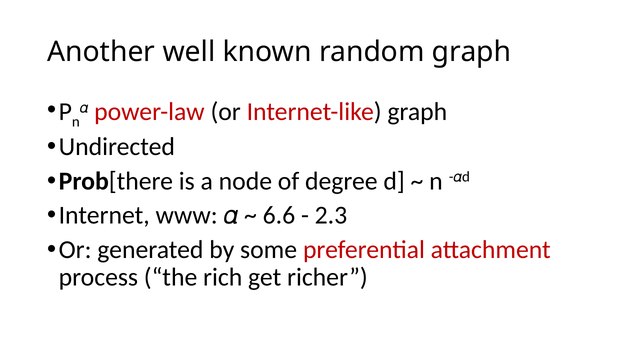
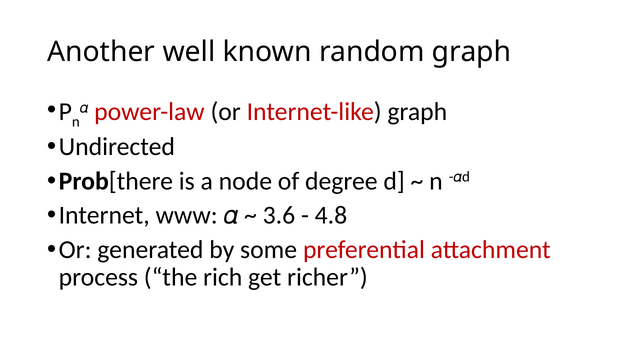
6.6: 6.6 -> 3.6
2.3: 2.3 -> 4.8
